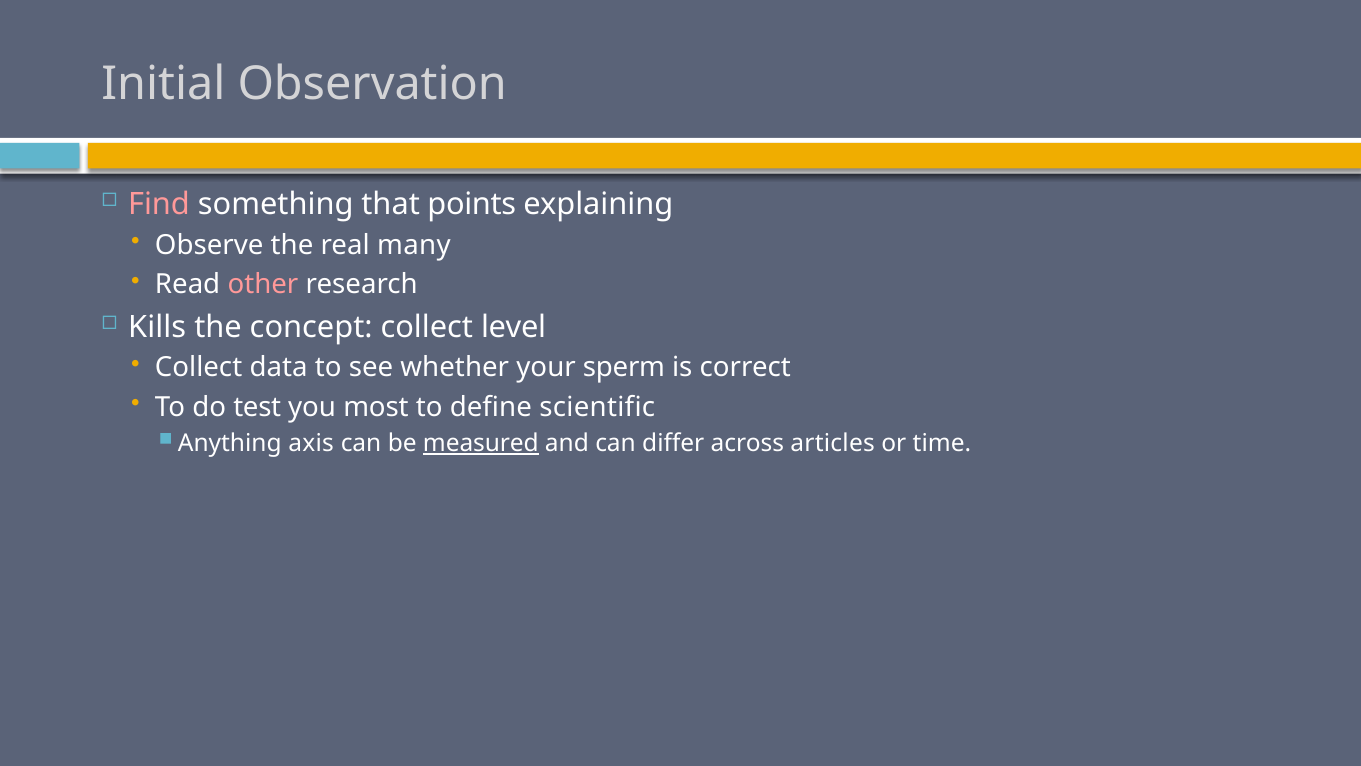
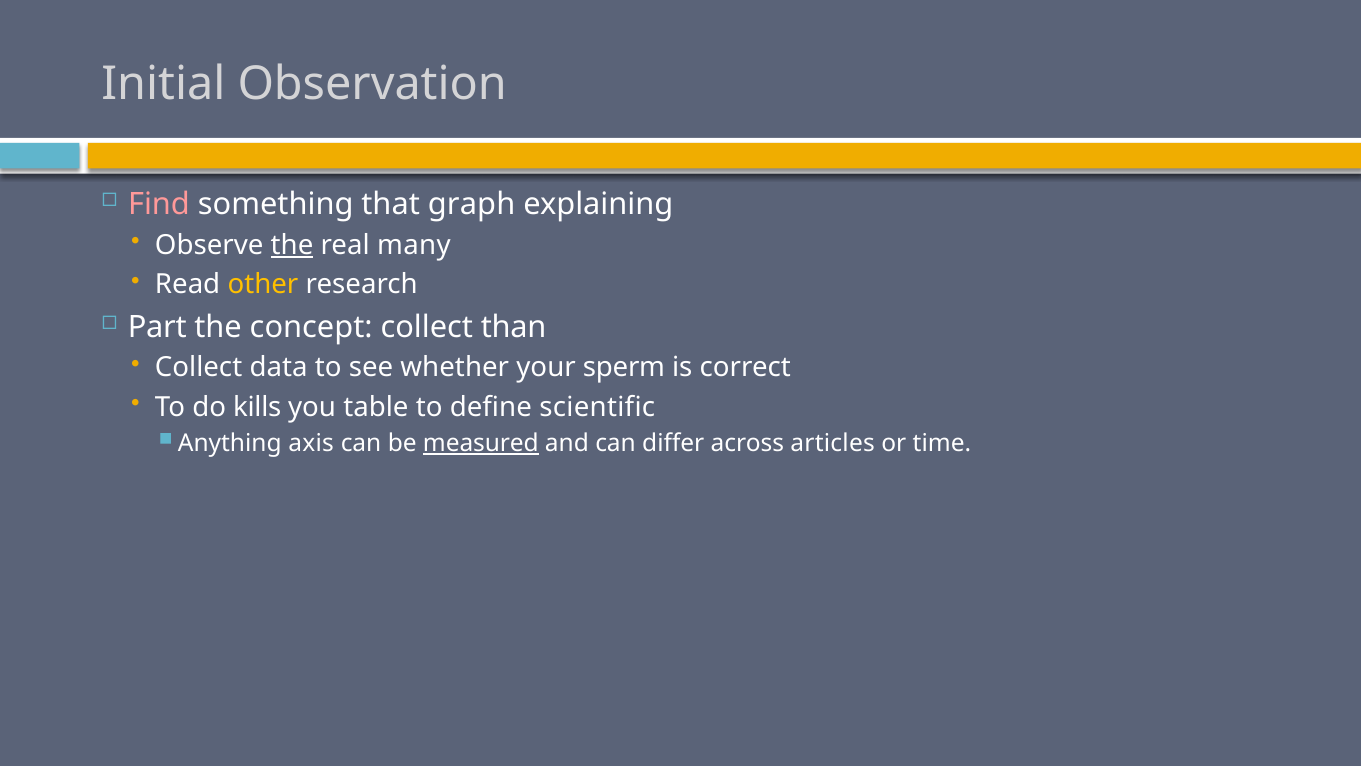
points: points -> graph
the at (292, 245) underline: none -> present
other colour: pink -> yellow
Kills: Kills -> Part
level: level -> than
test: test -> kills
most: most -> table
